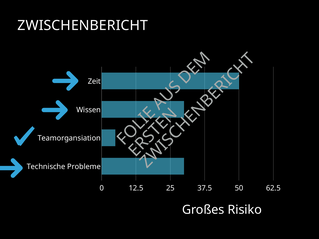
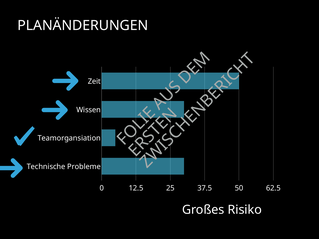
ZWISCHENBERICHT: ZWISCHENBERICHT -> PLANÄNDERUNGEN
